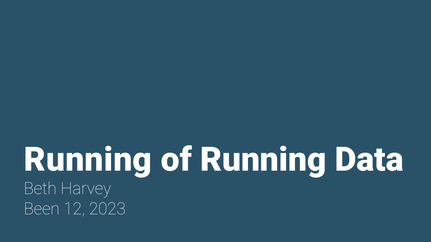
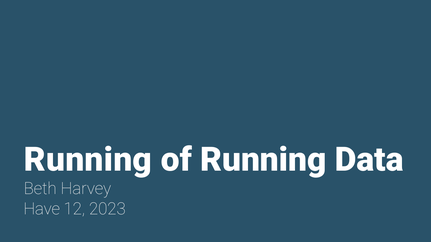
Been: Been -> Have
